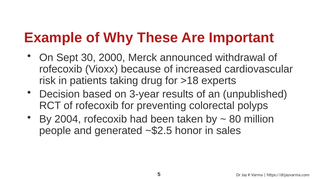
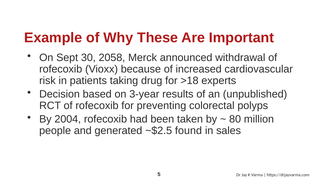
2000: 2000 -> 2058
honor: honor -> found
